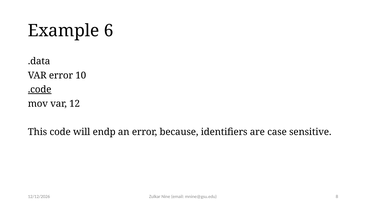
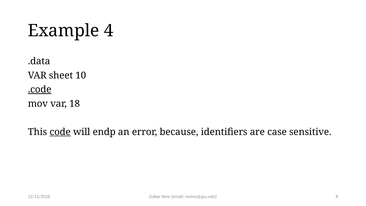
6: 6 -> 4
VAR error: error -> sheet
12: 12 -> 18
code underline: none -> present
